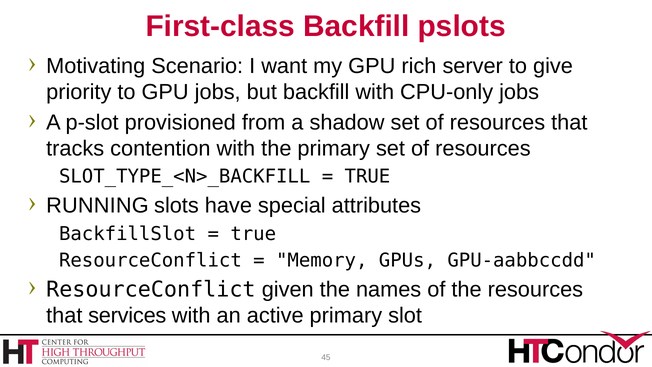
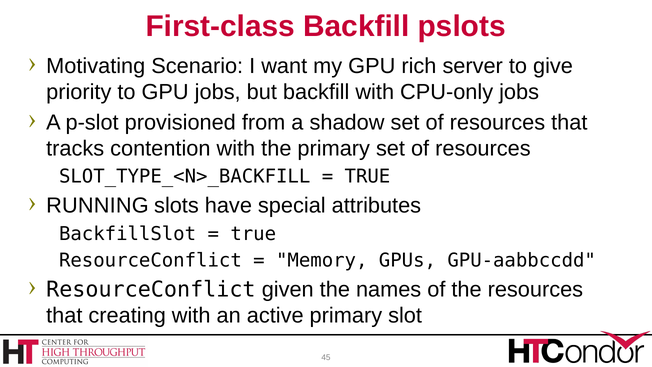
services: services -> creating
